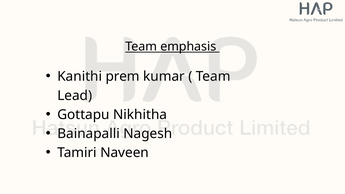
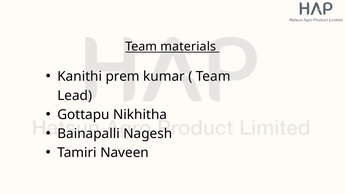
emphasis: emphasis -> materials
